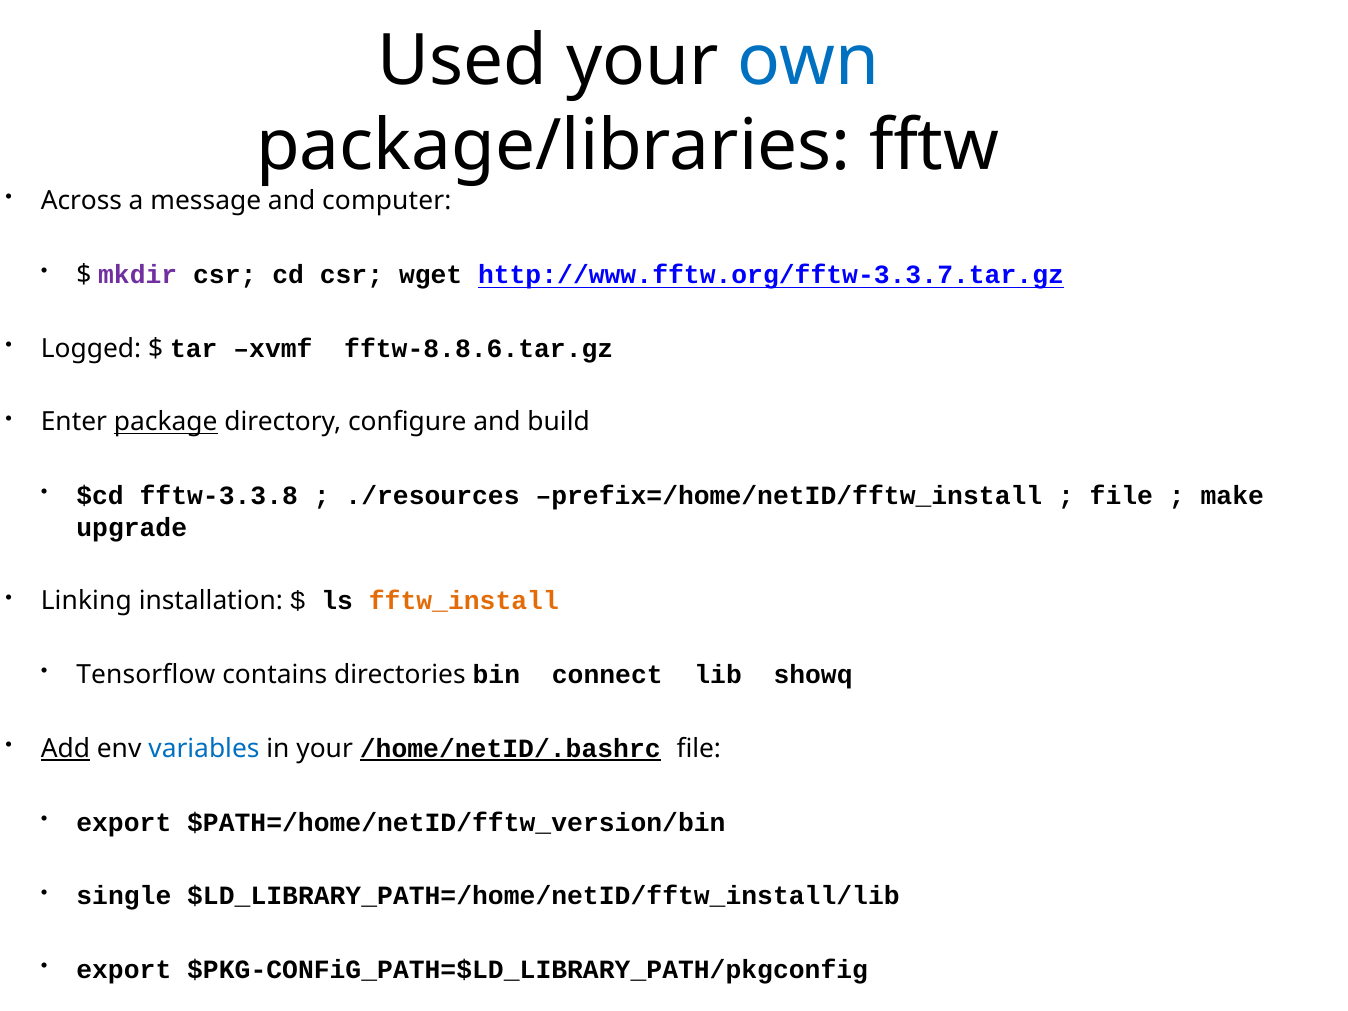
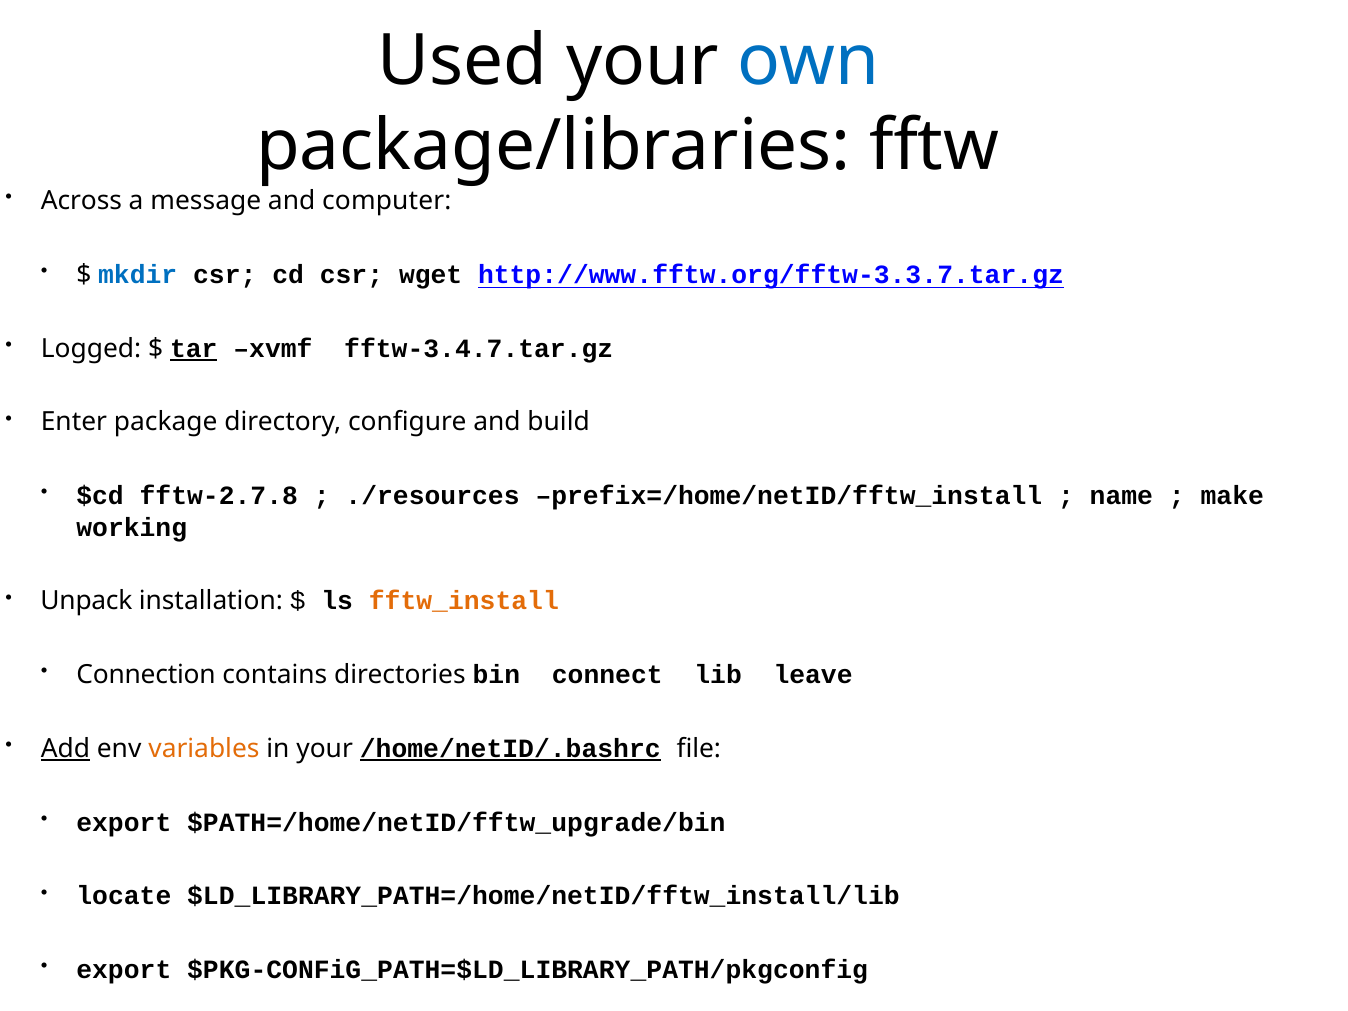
mkdir colour: purple -> blue
tar underline: none -> present
fftw-8.8.6.tar.gz: fftw-8.8.6.tar.gz -> fftw-3.4.7.tar.gz
package underline: present -> none
fftw-3.3.8: fftw-3.3.8 -> fftw-2.7.8
file at (1121, 496): file -> name
upgrade: upgrade -> working
Linking: Linking -> Unpack
Tensorflow: Tensorflow -> Connection
showq: showq -> leave
variables colour: blue -> orange
$PATH=/home/netID/fftw_version/bin: $PATH=/home/netID/fftw_version/bin -> $PATH=/home/netID/fftw_upgrade/bin
single: single -> locate
